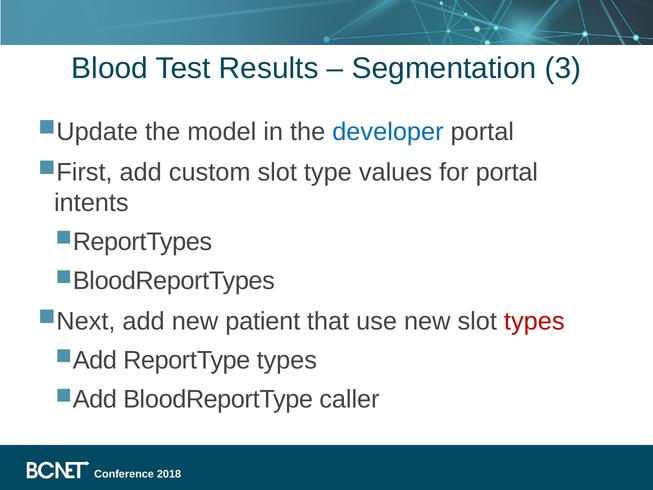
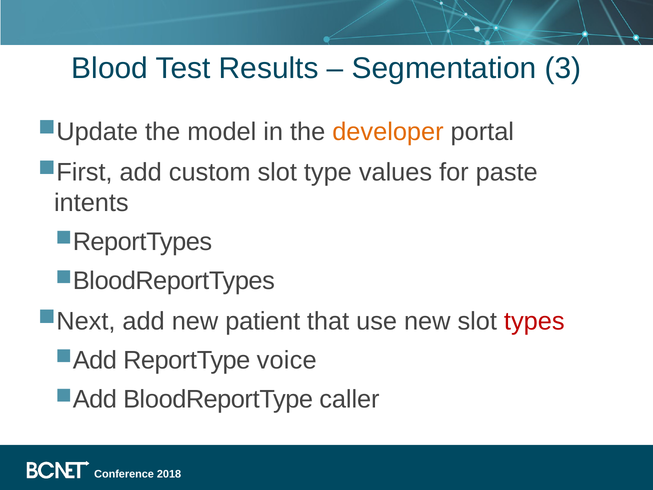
developer colour: blue -> orange
for portal: portal -> paste
ReportType types: types -> voice
